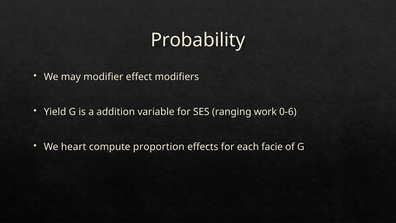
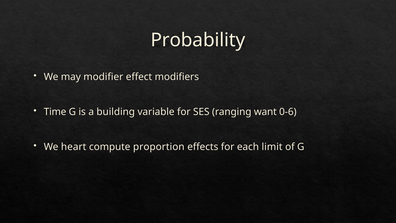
Yield: Yield -> Time
addition: addition -> building
work: work -> want
facie: facie -> limit
